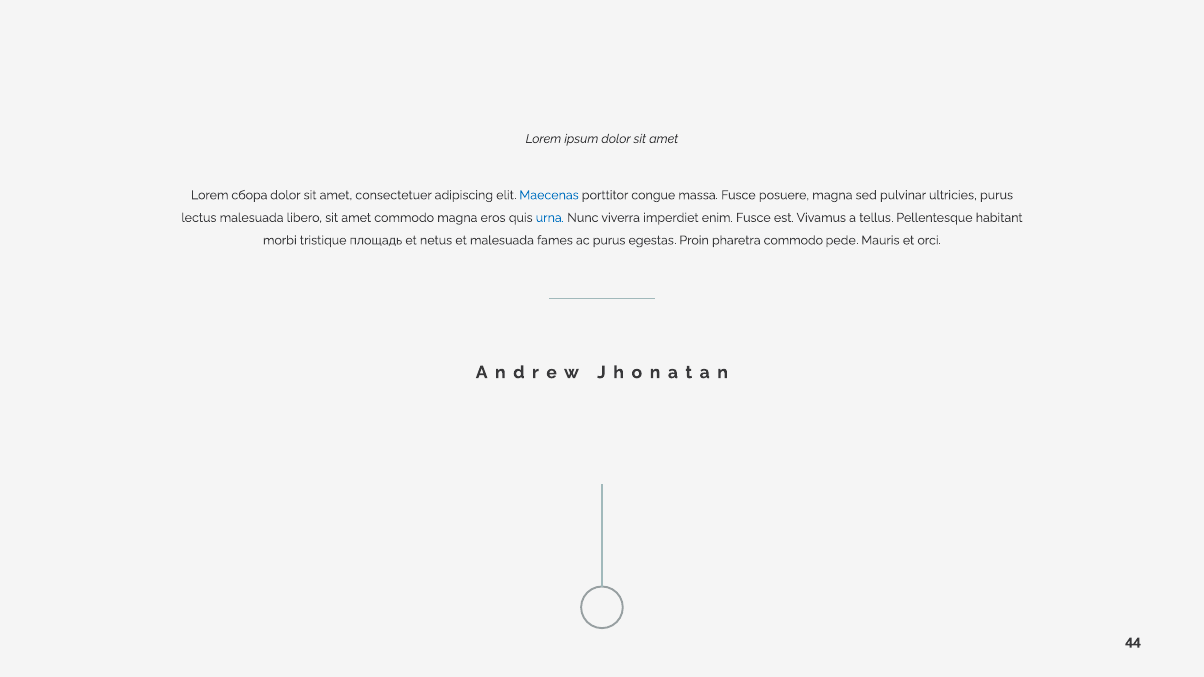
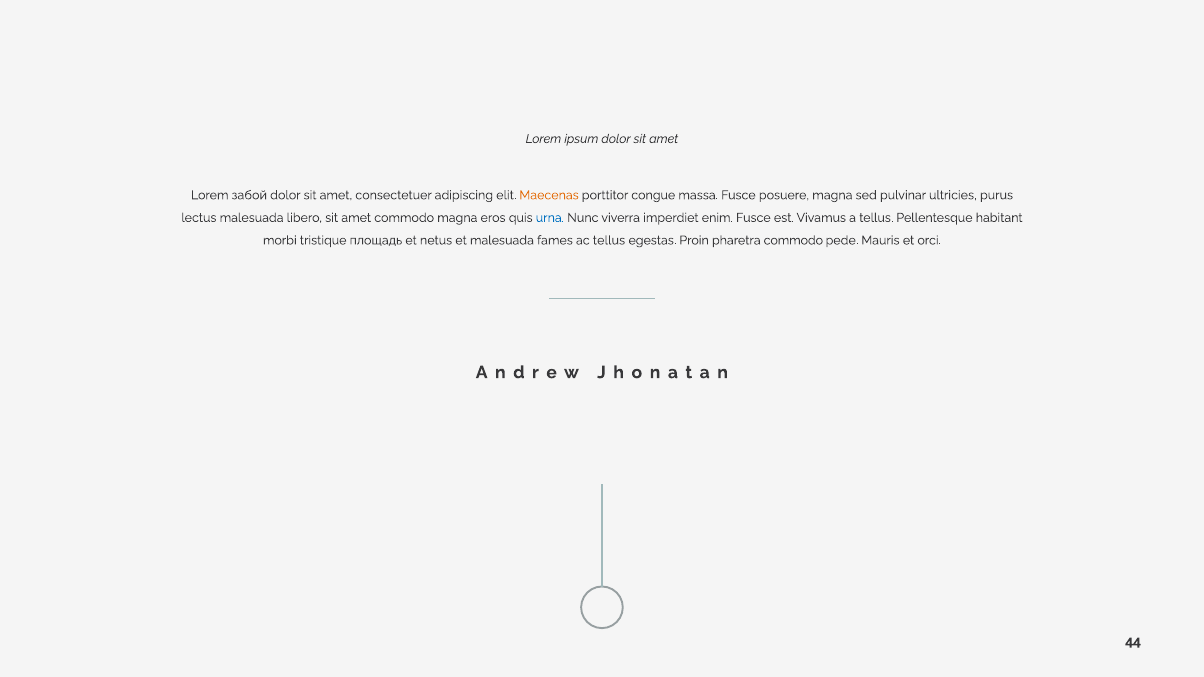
сбора: сбора -> забой
Maecenas colour: blue -> orange
ac purus: purus -> tellus
